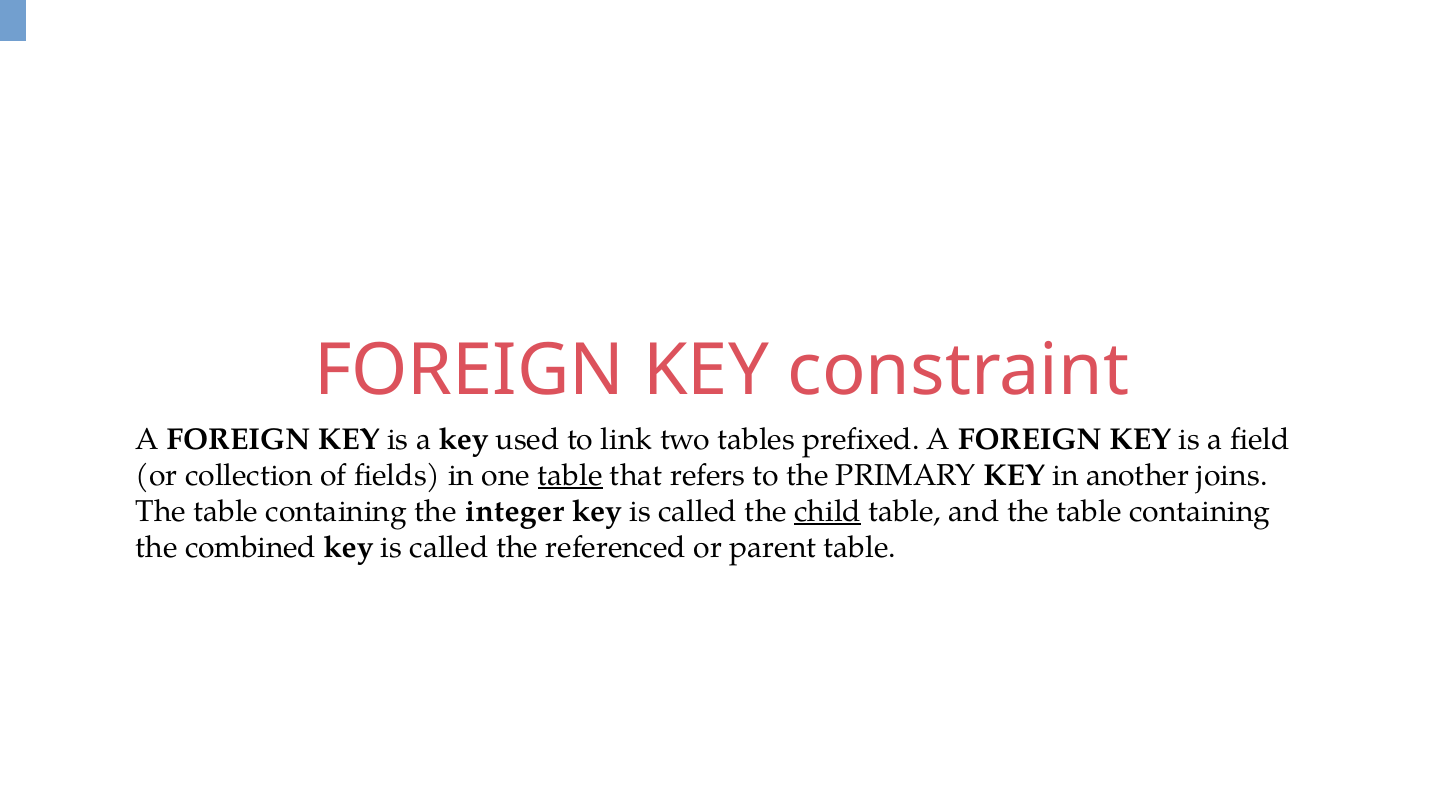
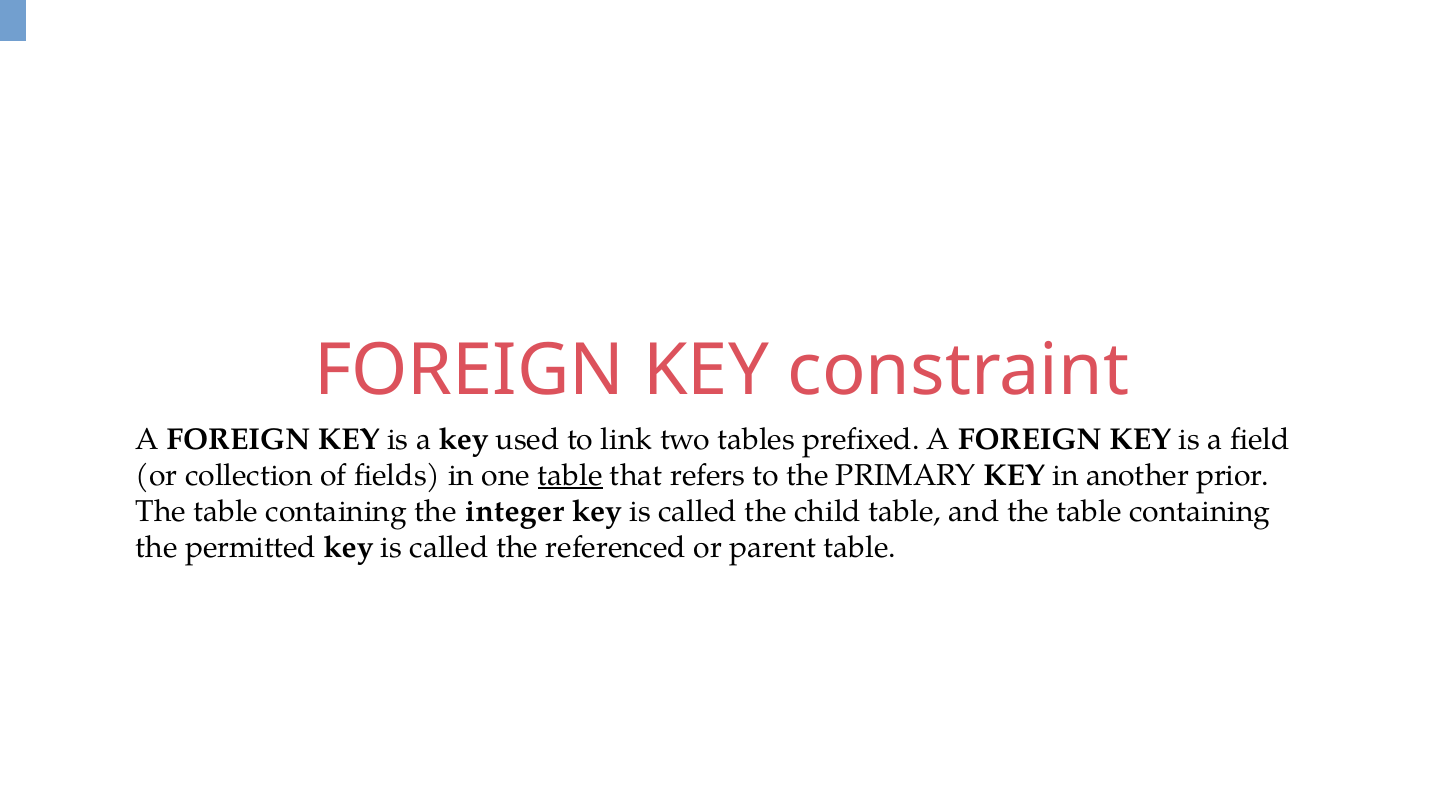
joins: joins -> prior
child underline: present -> none
combined: combined -> permitted
